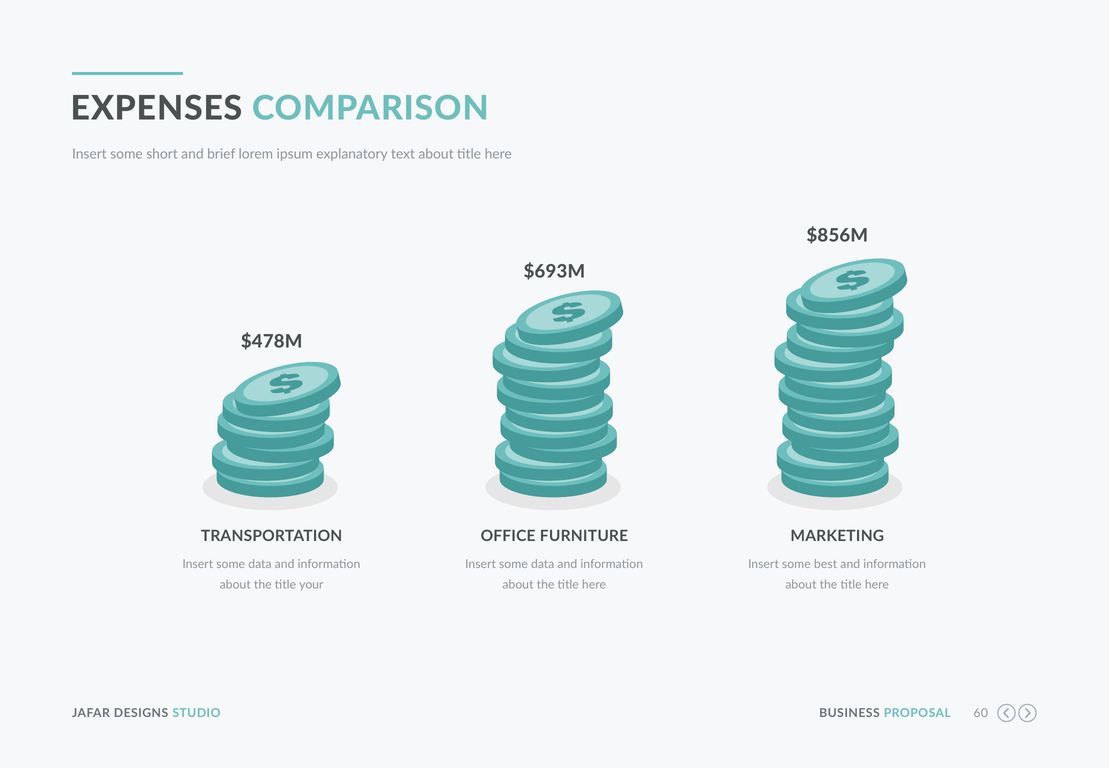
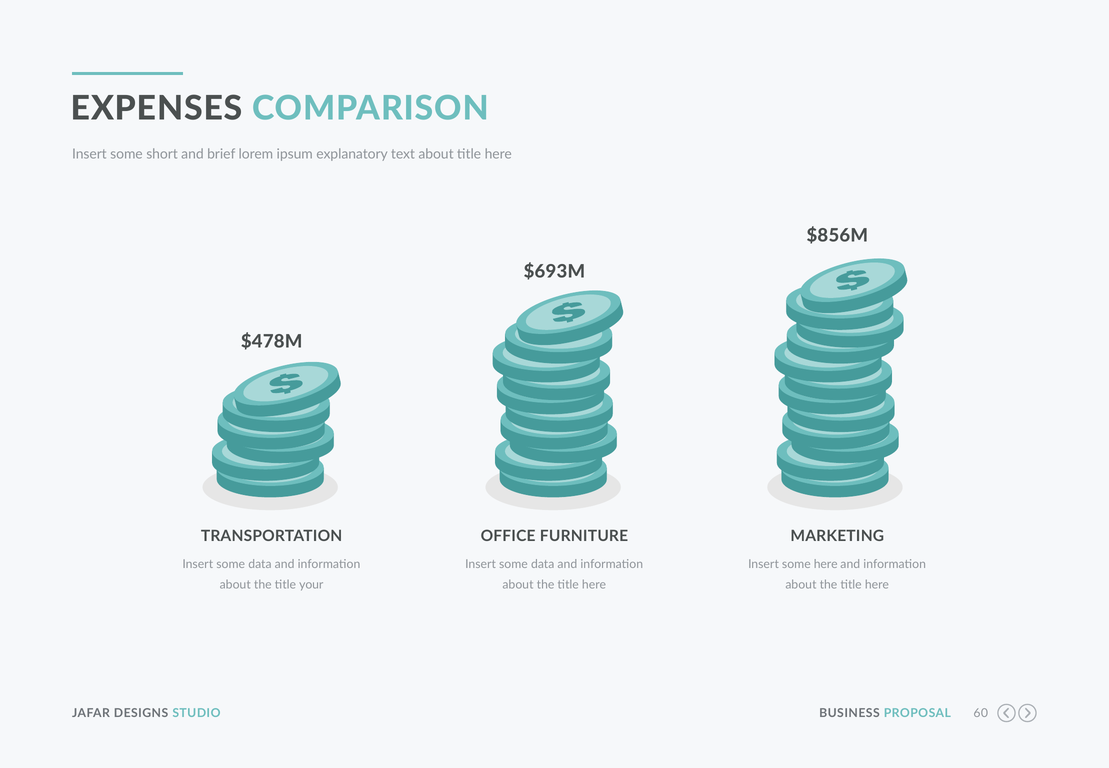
some best: best -> here
